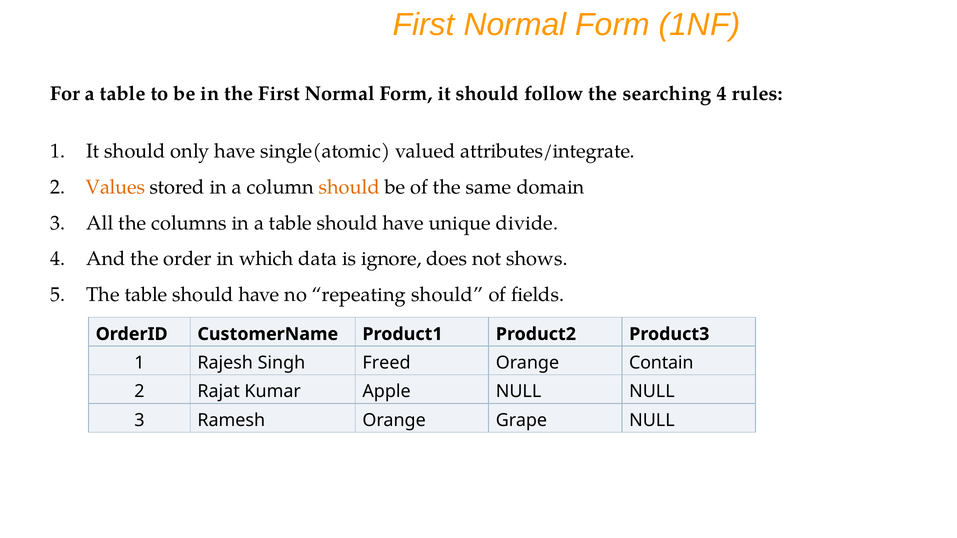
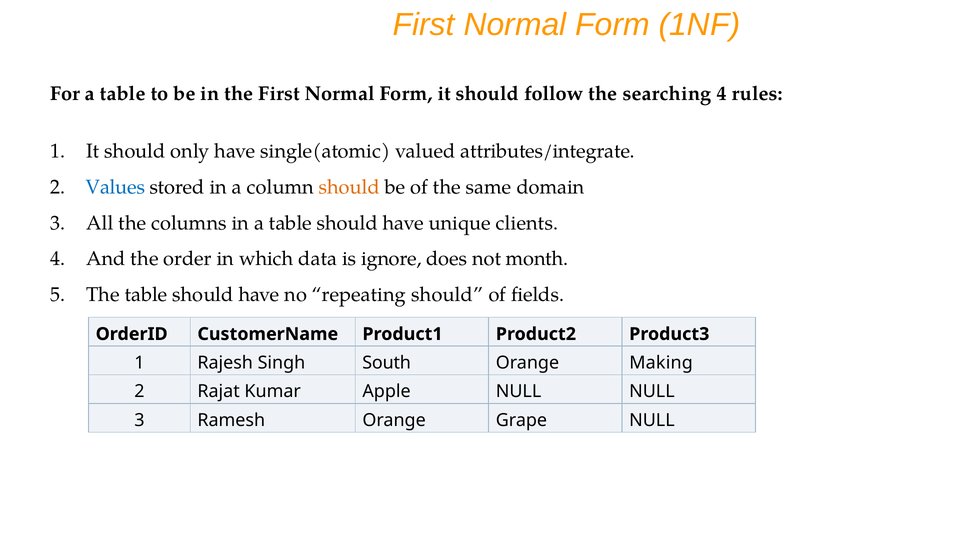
Values colour: orange -> blue
divide: divide -> clients
shows: shows -> month
Freed: Freed -> South
Contain: Contain -> Making
